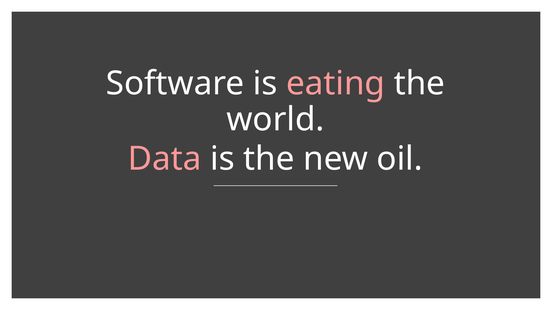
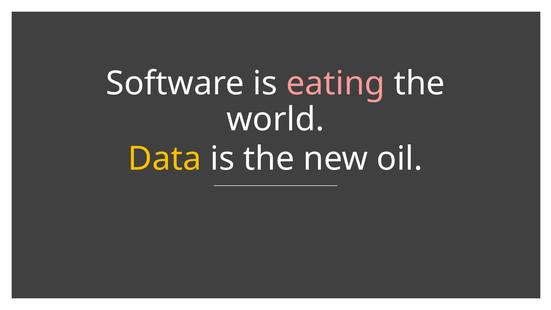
Data colour: pink -> yellow
